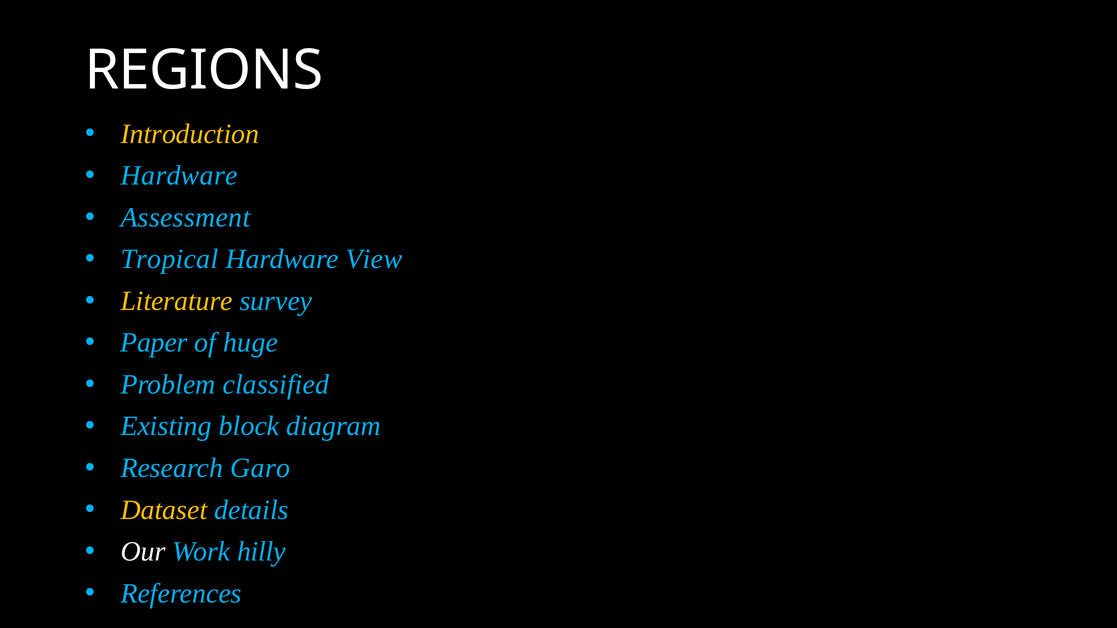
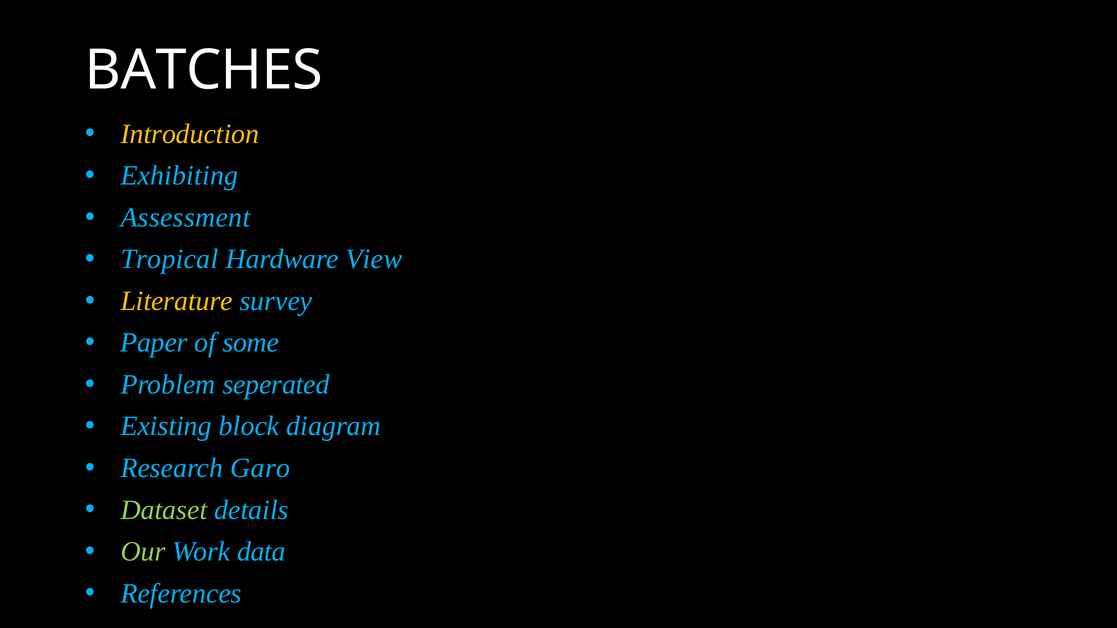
REGIONS: REGIONS -> BATCHES
Hardware at (179, 176): Hardware -> Exhibiting
huge: huge -> some
classified: classified -> seperated
Dataset colour: yellow -> light green
Our colour: white -> light green
hilly: hilly -> data
